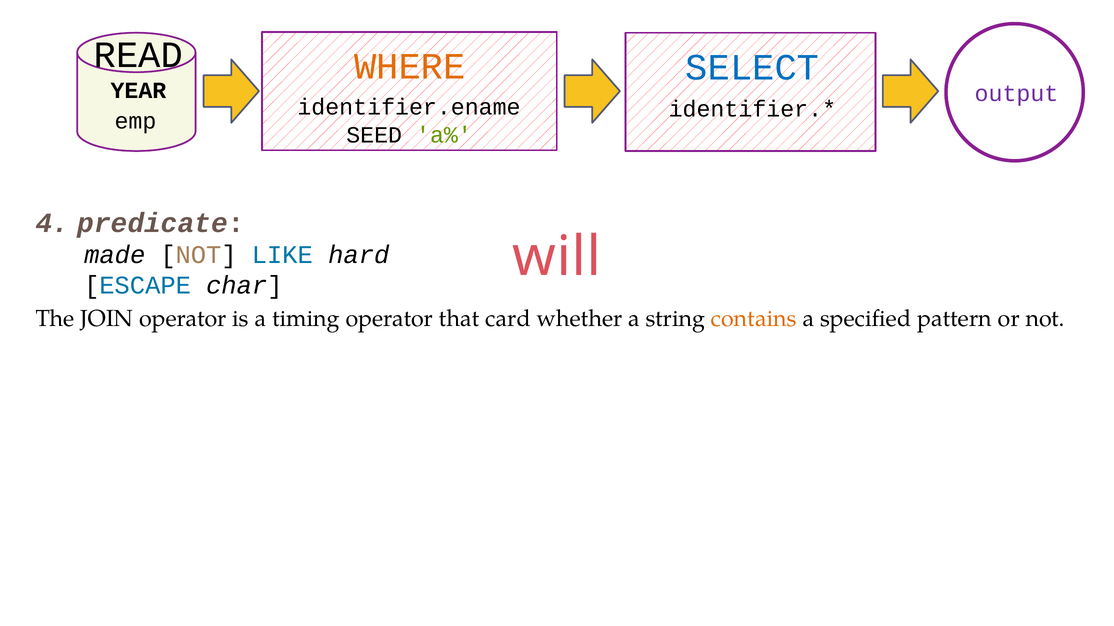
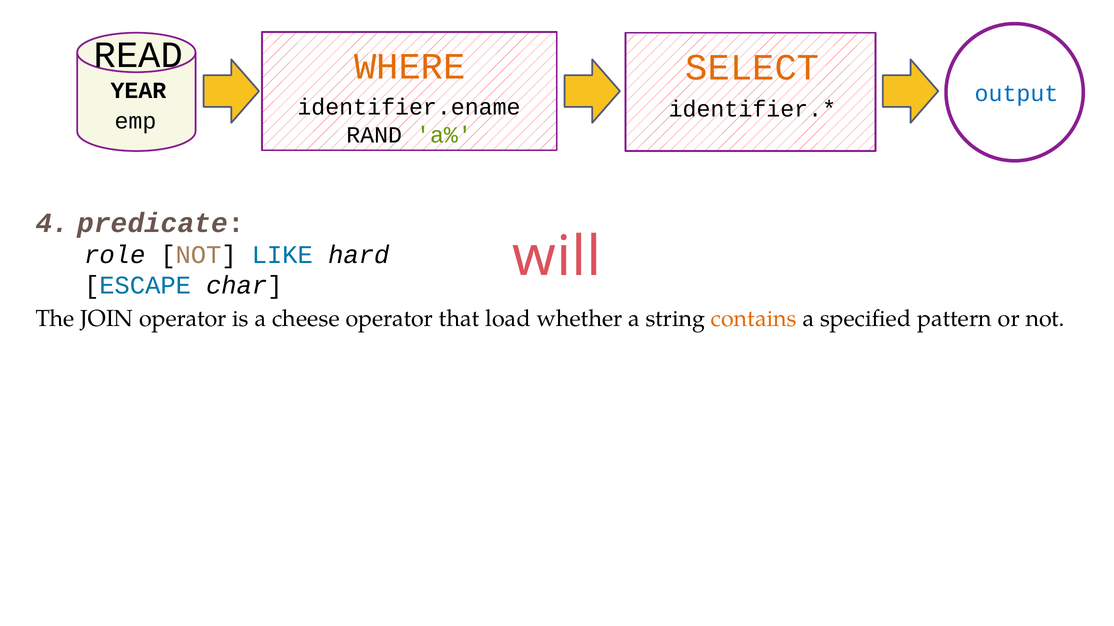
SELECT colour: blue -> orange
output colour: purple -> blue
SEED: SEED -> RAND
made: made -> role
timing: timing -> cheese
card: card -> load
